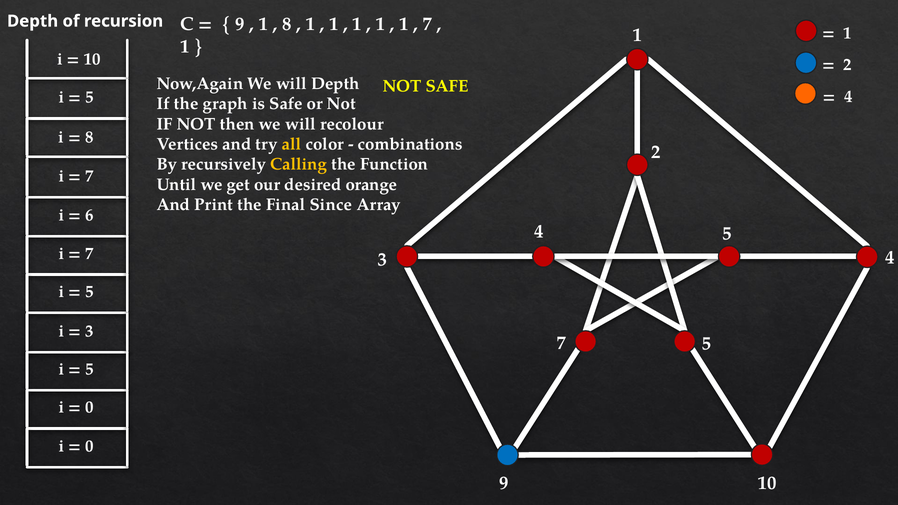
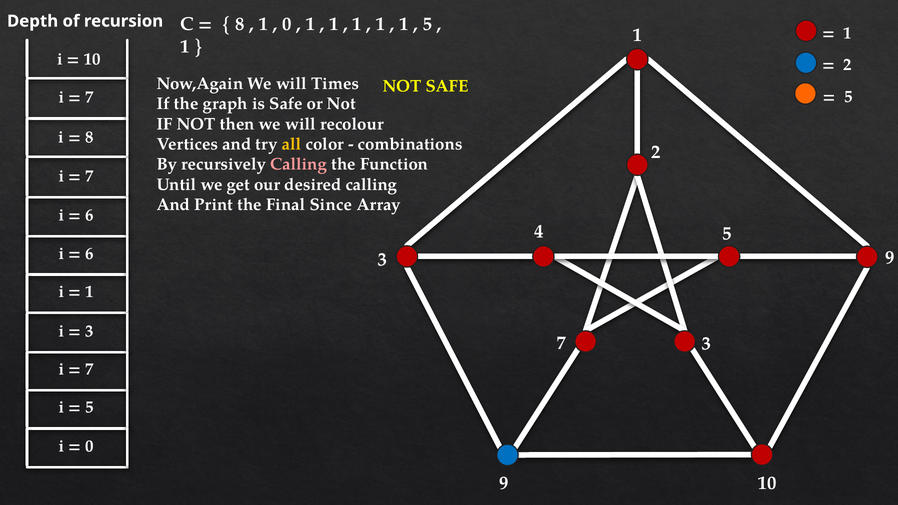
9 at (240, 24): 9 -> 8
8 at (287, 24): 8 -> 0
7 at (427, 24): 7 -> 5
will Depth: Depth -> Times
4 at (848, 97): 4 -> 5
5 at (90, 97): 5 -> 7
Calling at (299, 164) colour: yellow -> pink
desired orange: orange -> calling
7 at (90, 254): 7 -> 6
4 at (890, 258): 4 -> 9
5 at (90, 292): 5 -> 1
7 5: 5 -> 3
5 at (90, 369): 5 -> 7
0 at (90, 407): 0 -> 5
